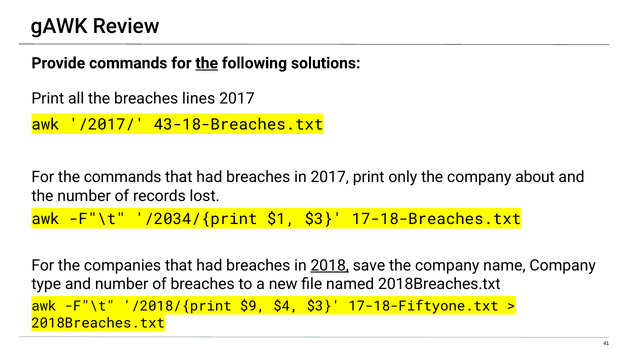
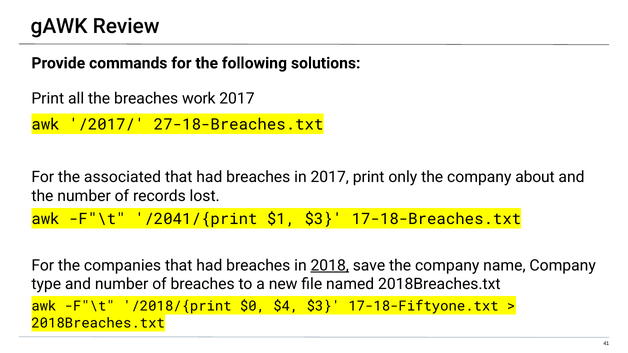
the at (207, 63) underline: present -> none
lines: lines -> work
43-18-Breaches.txt: 43-18-Breaches.txt -> 27-18-Breaches.txt
the commands: commands -> associated
/2034/{print: /2034/{print -> /2041/{print
$9: $9 -> $0
